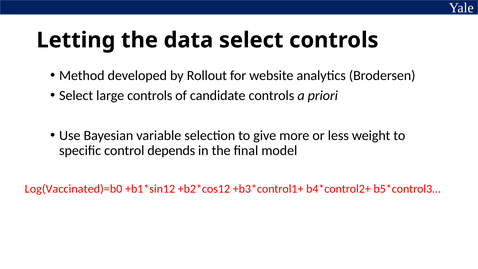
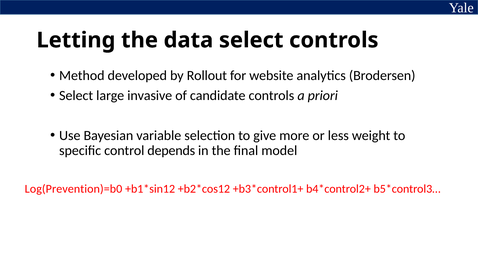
large controls: controls -> invasive
Log(Vaccinated)=b0: Log(Vaccinated)=b0 -> Log(Prevention)=b0
